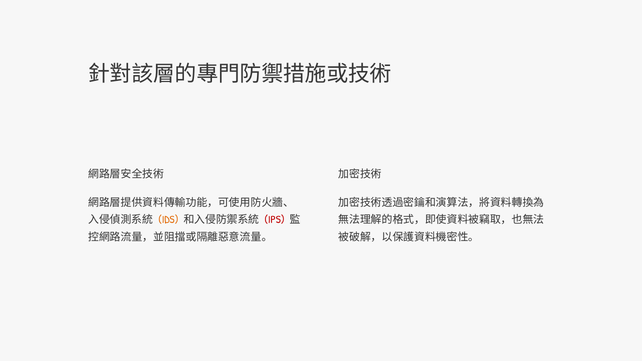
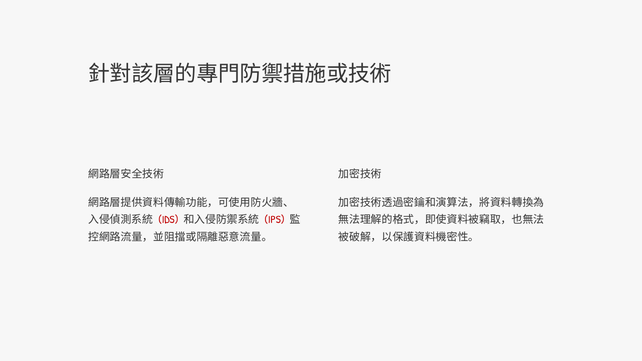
IDS colour: orange -> red
